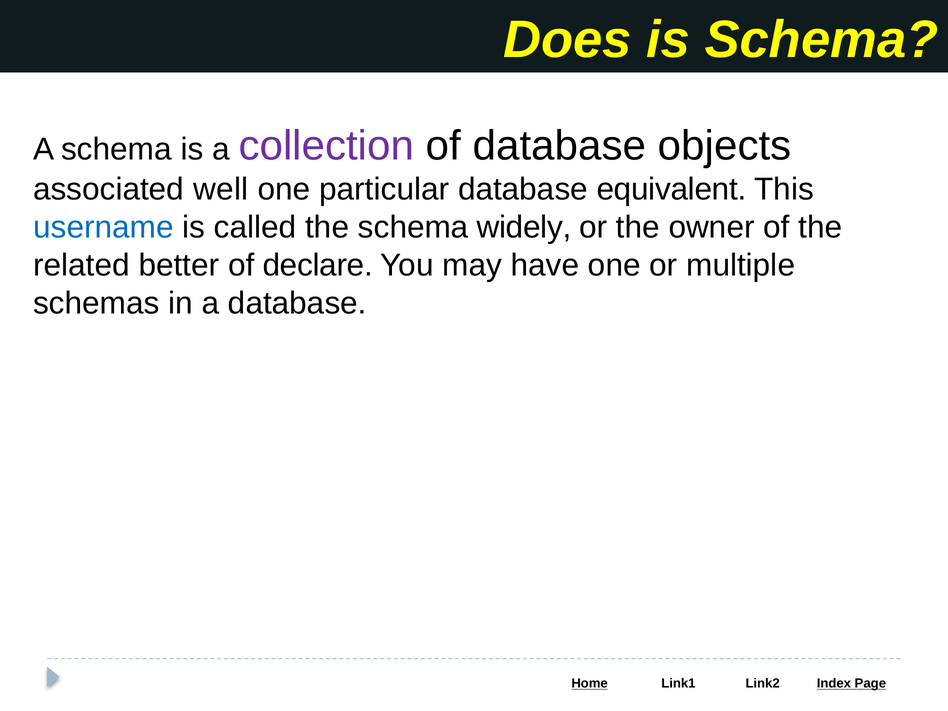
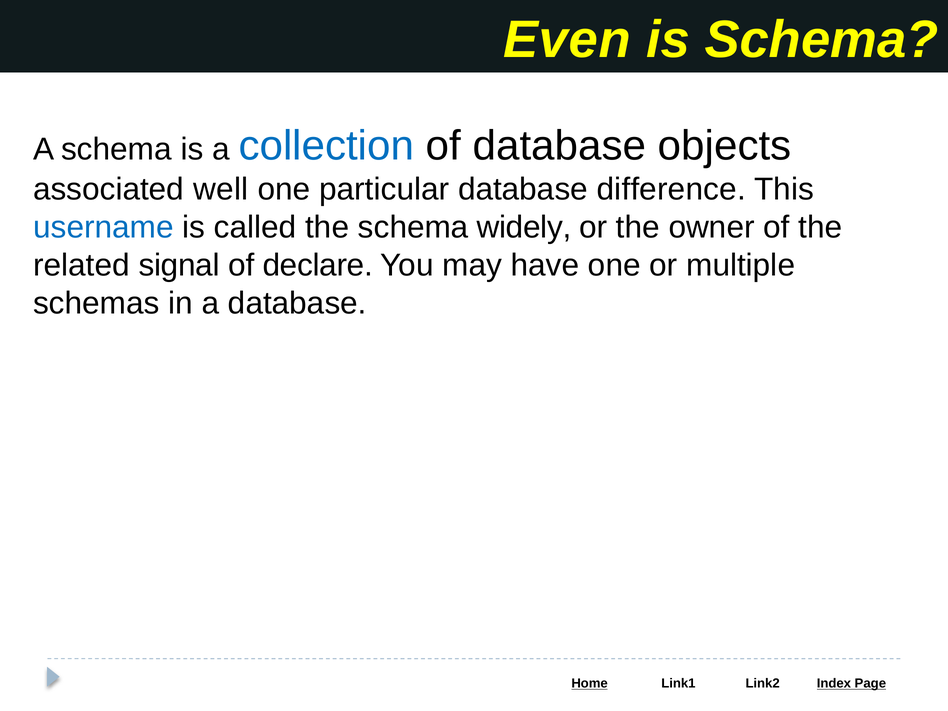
Does: Does -> Even
collection colour: purple -> blue
equivalent: equivalent -> difference
better: better -> signal
